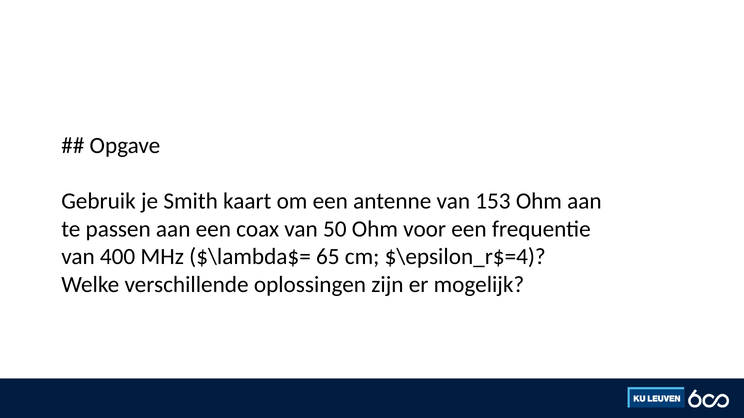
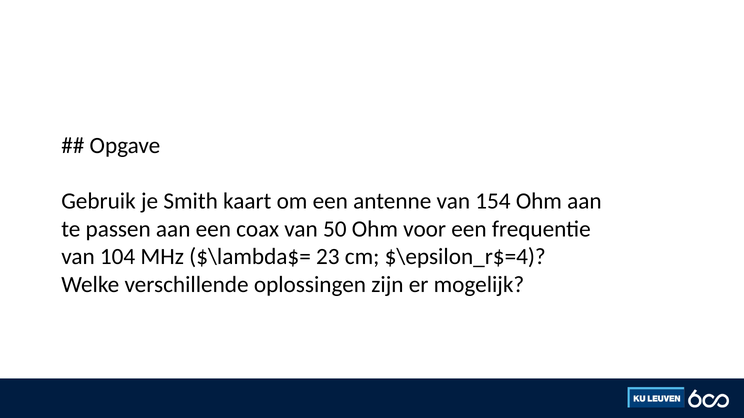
153: 153 -> 154
400: 400 -> 104
65: 65 -> 23
